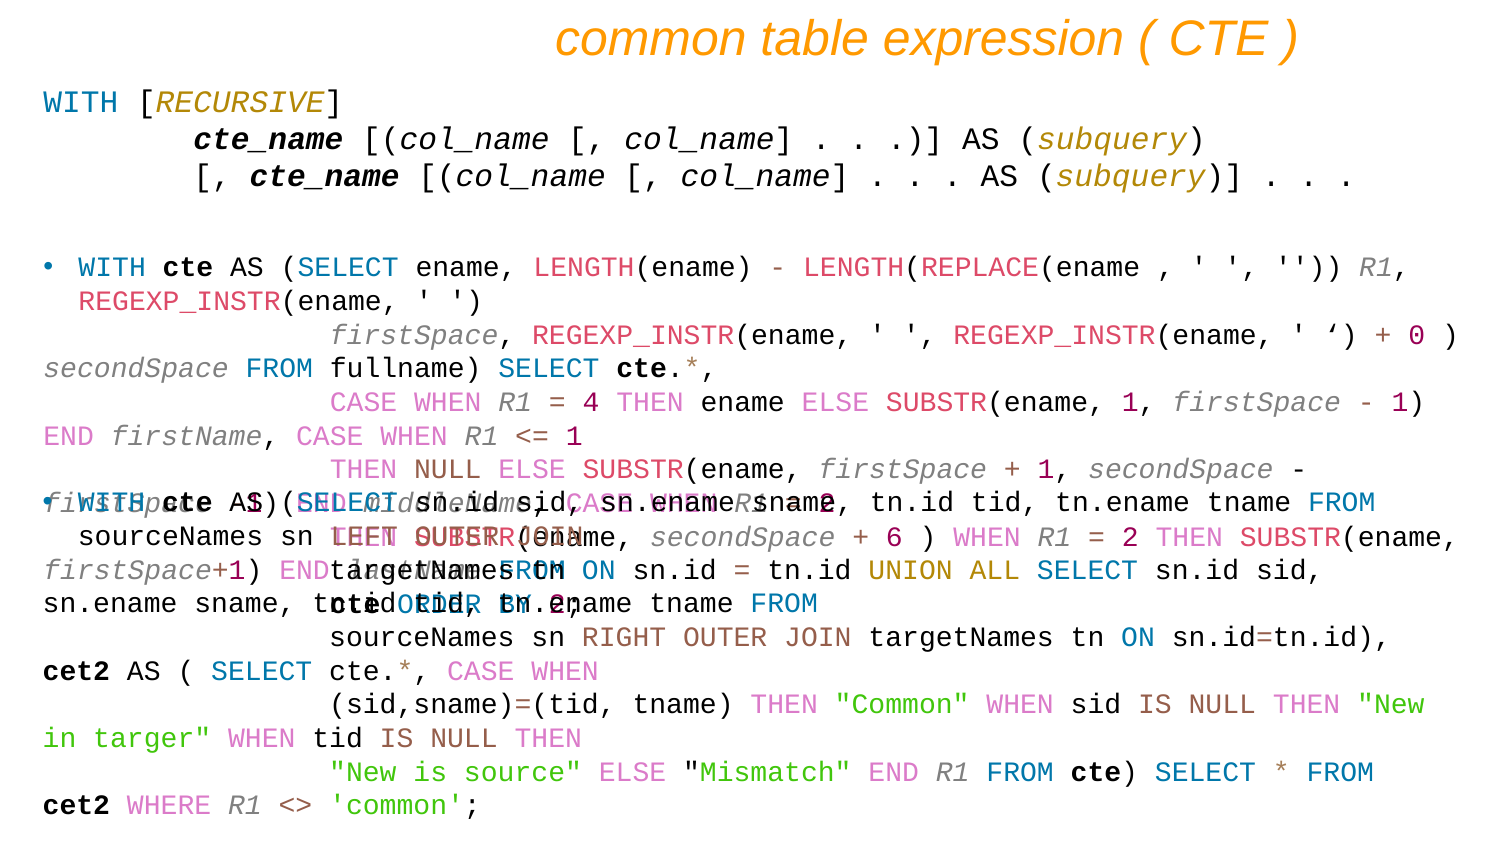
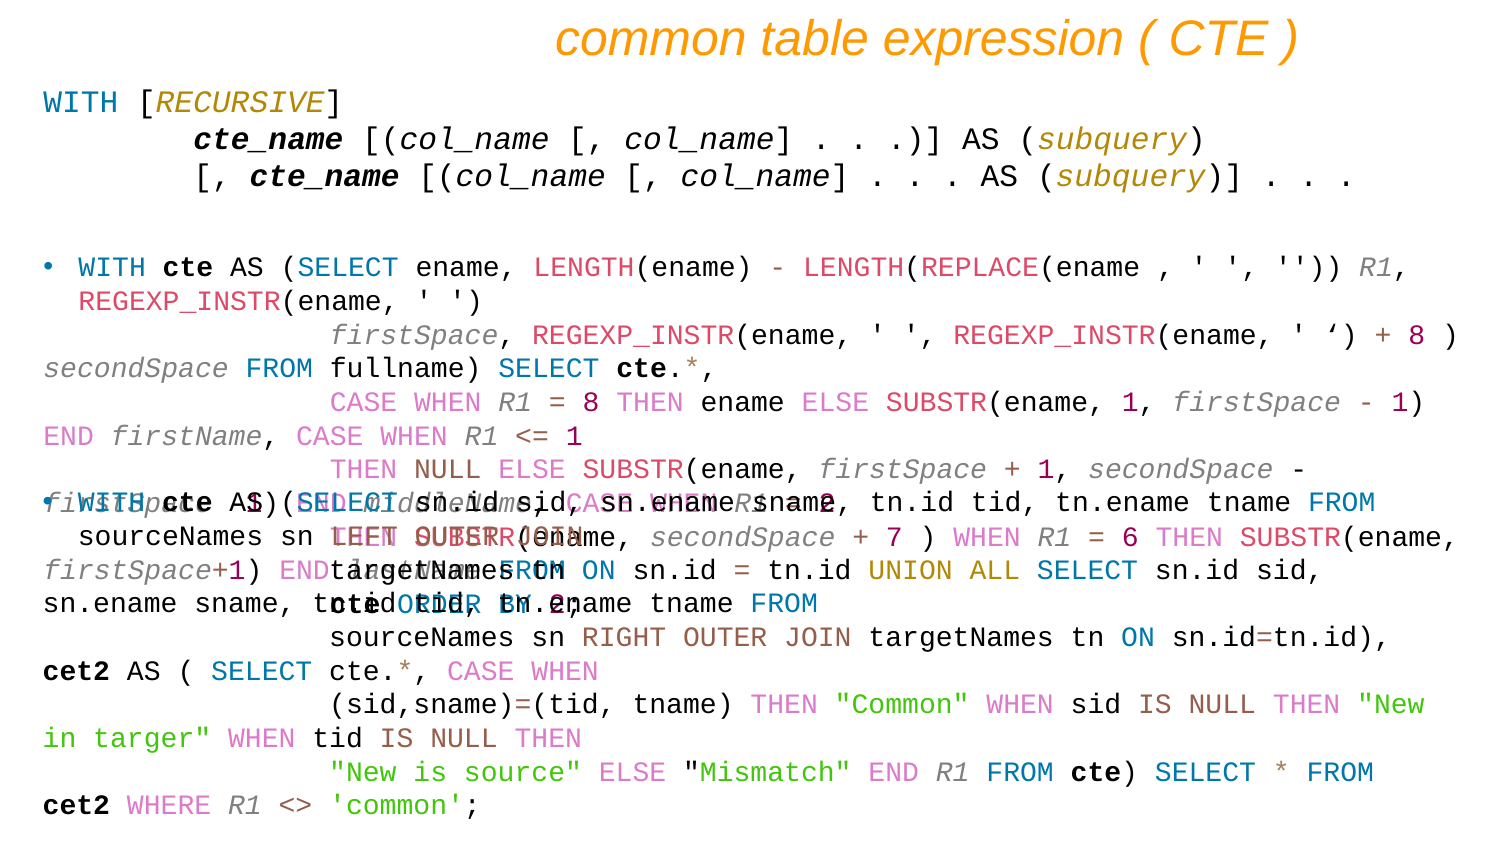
0 at (1417, 335): 0 -> 8
4 at (591, 402): 4 -> 8
6: 6 -> 7
2 at (1130, 537): 2 -> 6
